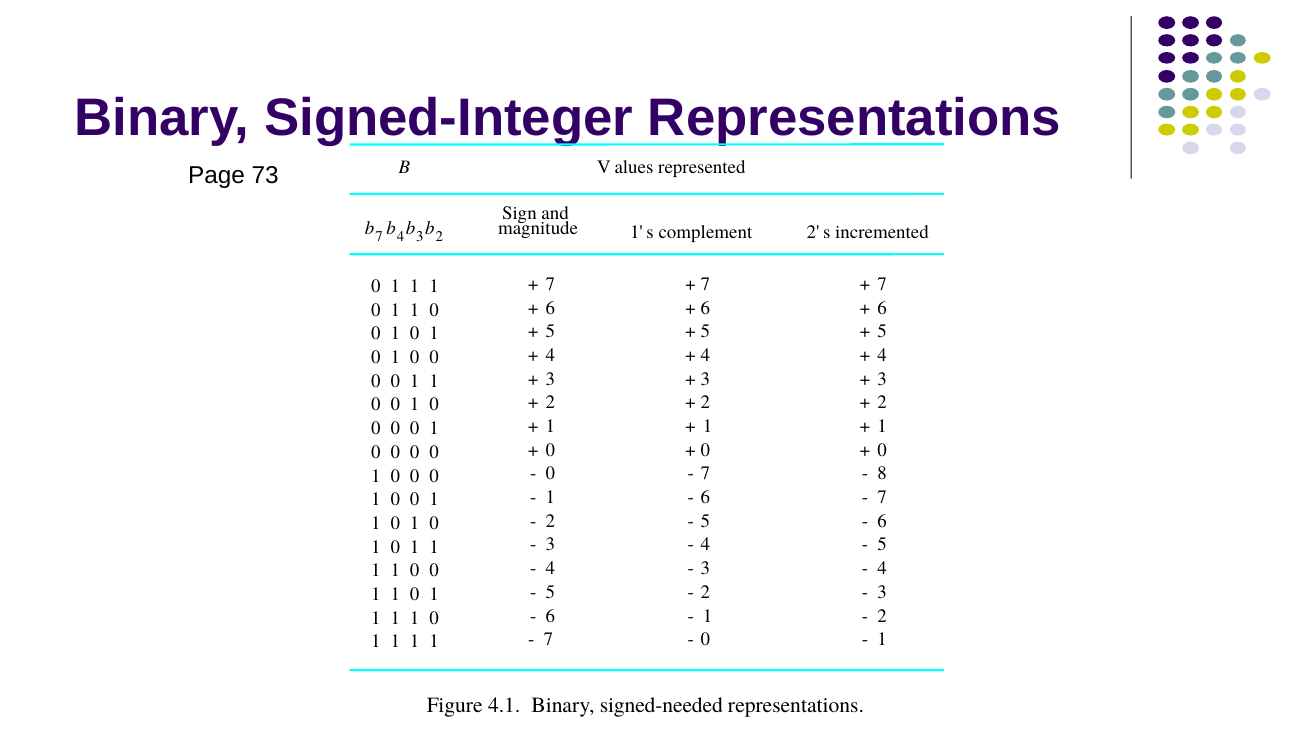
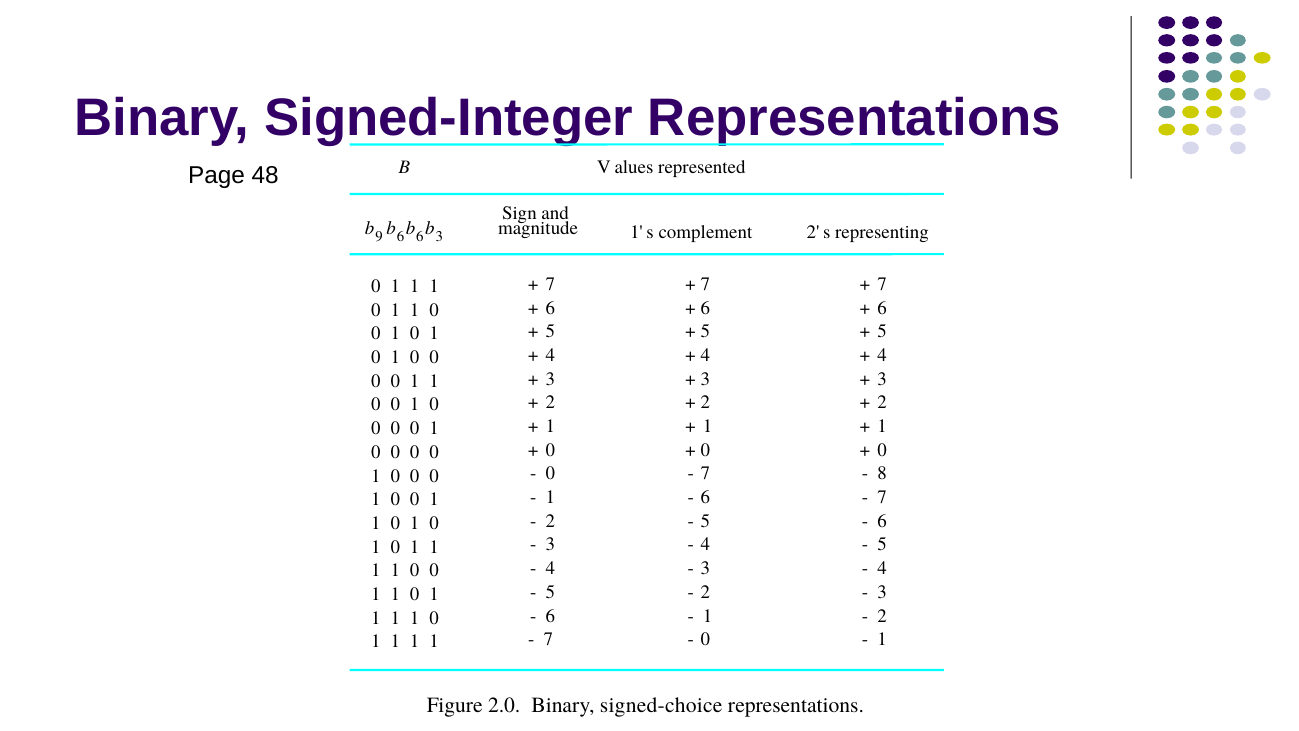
73: 73 -> 48
b 7: 7 -> 9
4 at (401, 236): 4 -> 6
3 at (420, 236): 3 -> 6
b 2: 2 -> 3
incremented: incremented -> representing
4.1: 4.1 -> 2.0
signed-needed: signed-needed -> signed-choice
